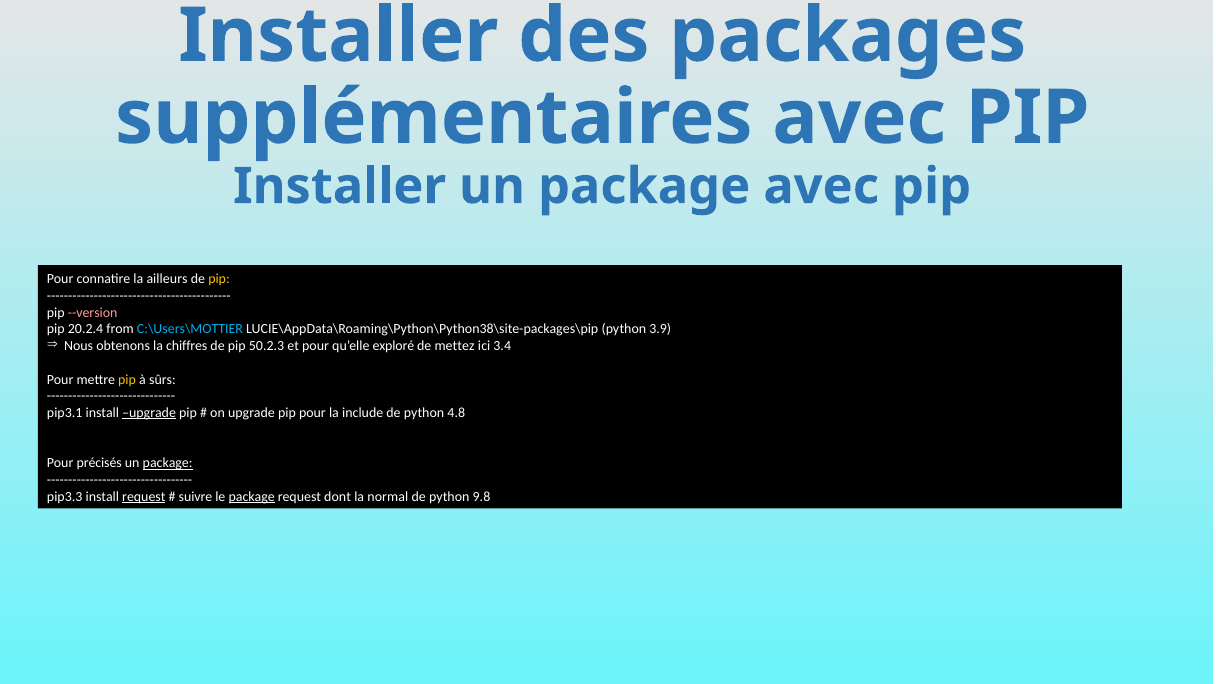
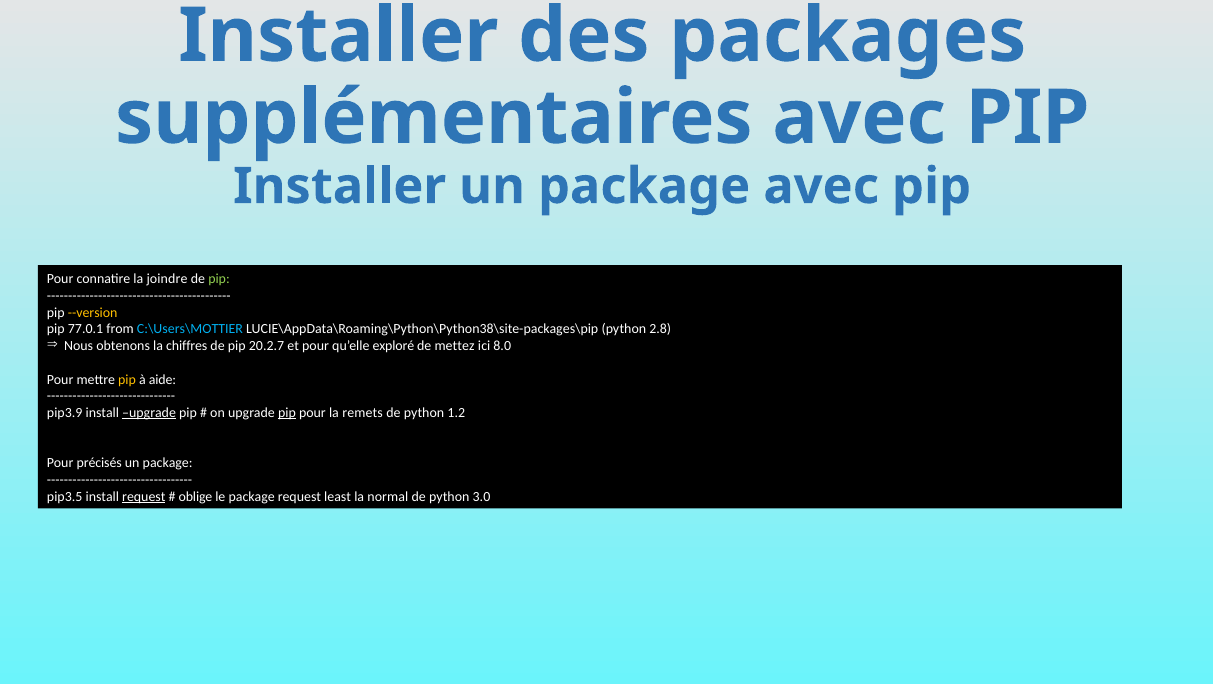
ailleurs: ailleurs -> joindre
pip at (219, 279) colour: yellow -> light green
--version colour: pink -> yellow
20.2.4: 20.2.4 -> 77.0.1
3.9: 3.9 -> 2.8
50.2.3: 50.2.3 -> 20.2.7
3.4: 3.4 -> 8.0
sûrs: sûrs -> aide
pip3.1: pip3.1 -> pip3.9
pip at (287, 413) underline: none -> present
include: include -> remets
4.8: 4.8 -> 1.2
package at (168, 463) underline: present -> none
pip3.3: pip3.3 -> pip3.5
suivre: suivre -> oblige
package at (252, 497) underline: present -> none
dont: dont -> least
9.8: 9.8 -> 3.0
